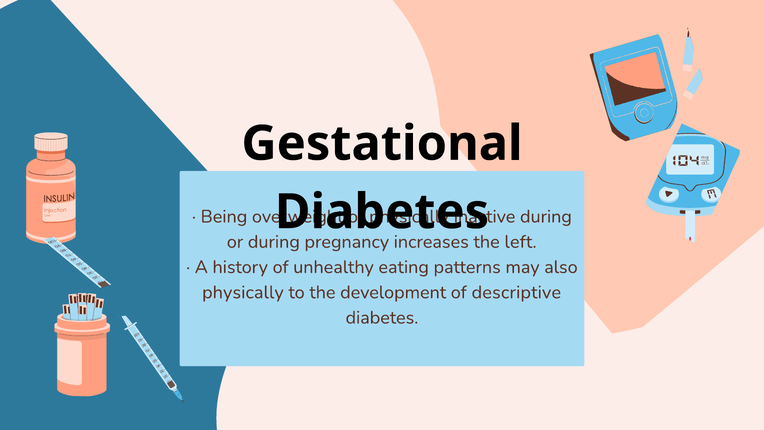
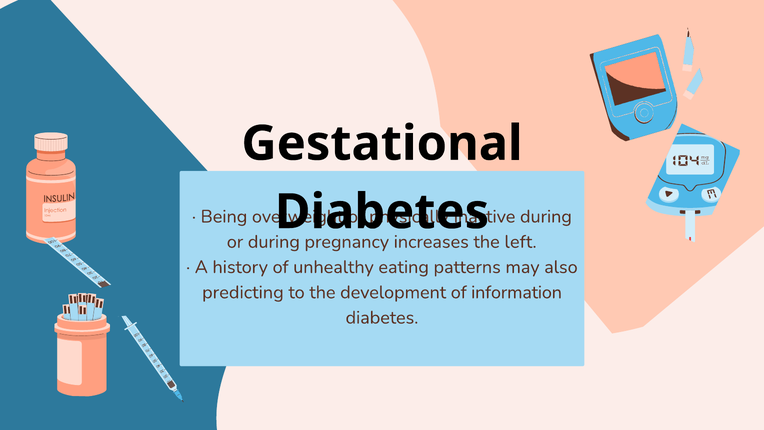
physically at (243, 292): physically -> predicting
descriptive: descriptive -> information
